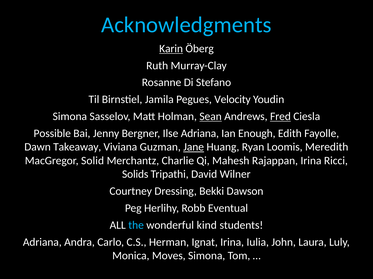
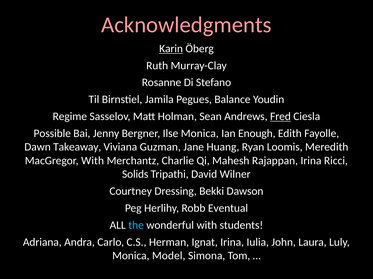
Acknowledgments colour: light blue -> pink
Velocity: Velocity -> Balance
Simona at (70, 117): Simona -> Regime
Sean underline: present -> none
Ilse Adriana: Adriana -> Monica
Jane underline: present -> none
MacGregor Solid: Solid -> With
wonderful kind: kind -> with
Moves: Moves -> Model
